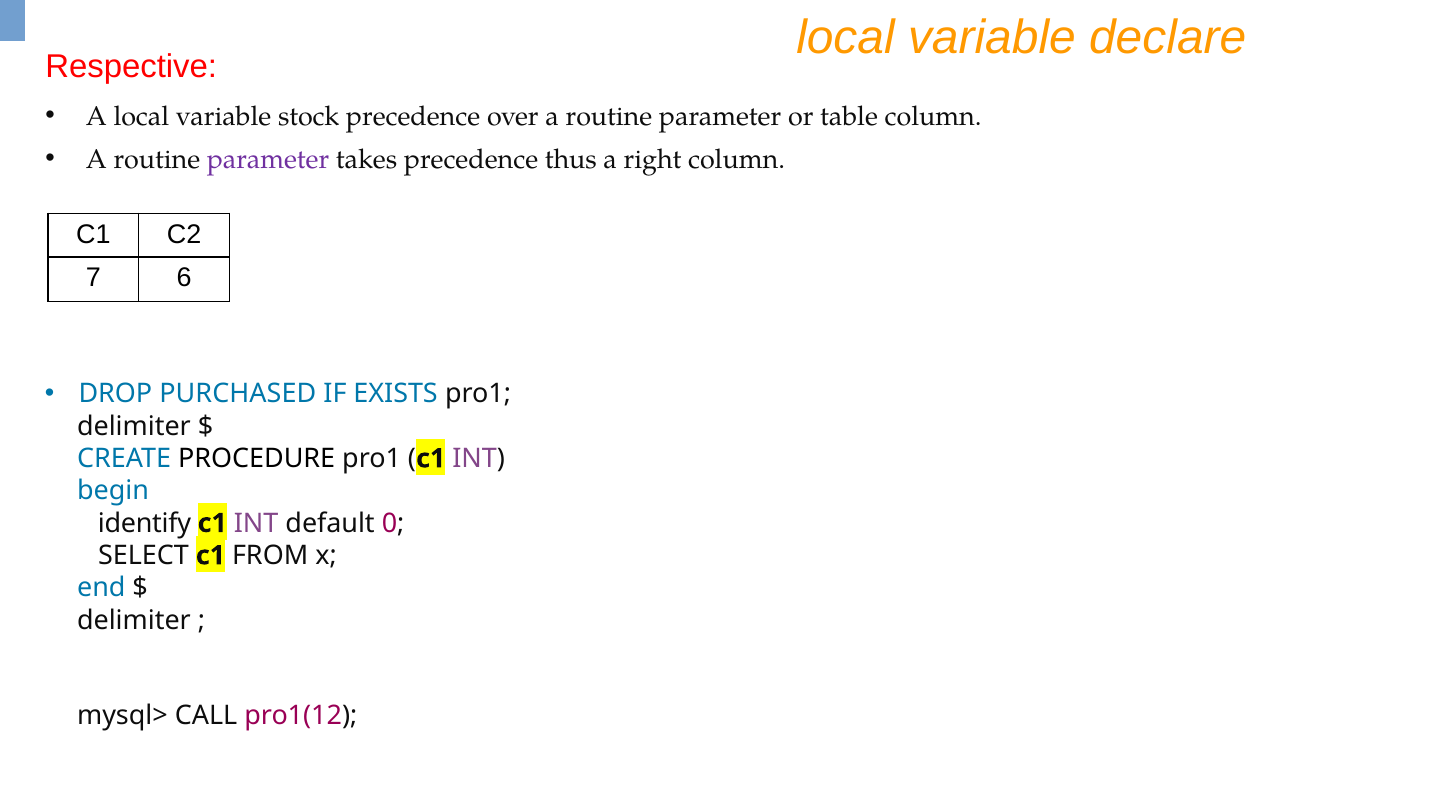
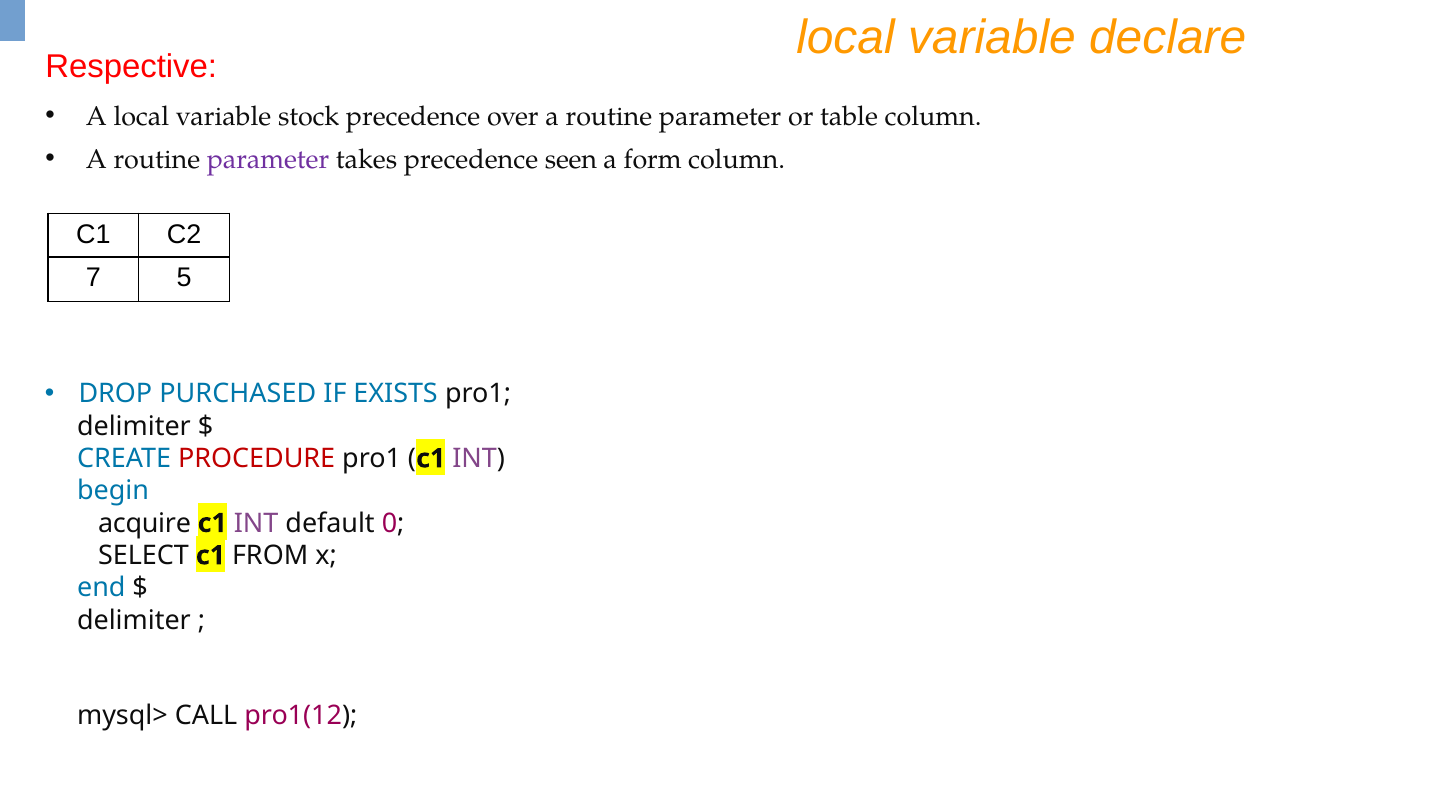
thus: thus -> seen
right: right -> form
6: 6 -> 5
PROCEDURE colour: black -> red
identify: identify -> acquire
